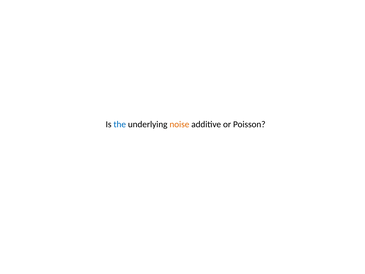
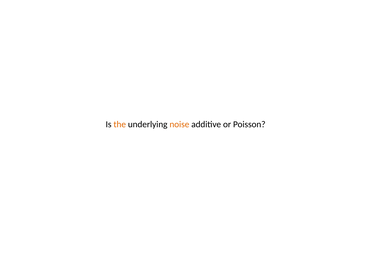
the colour: blue -> orange
